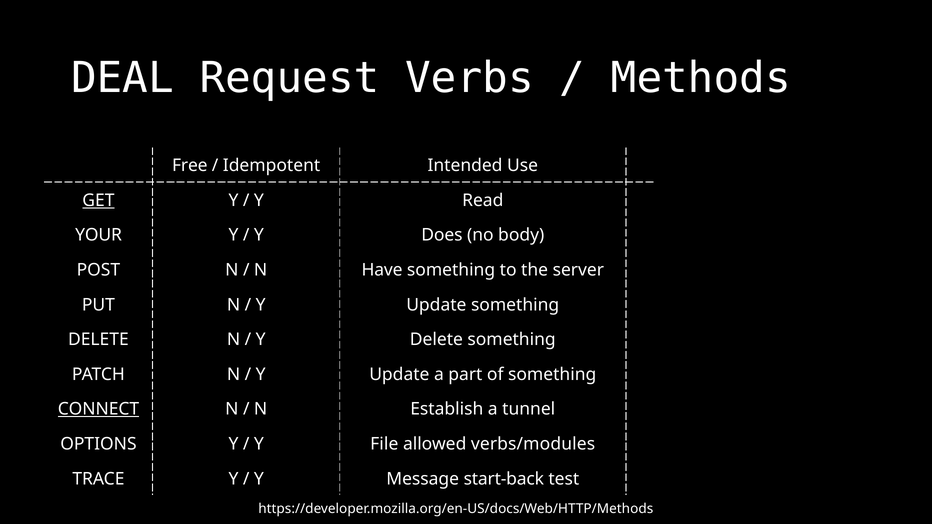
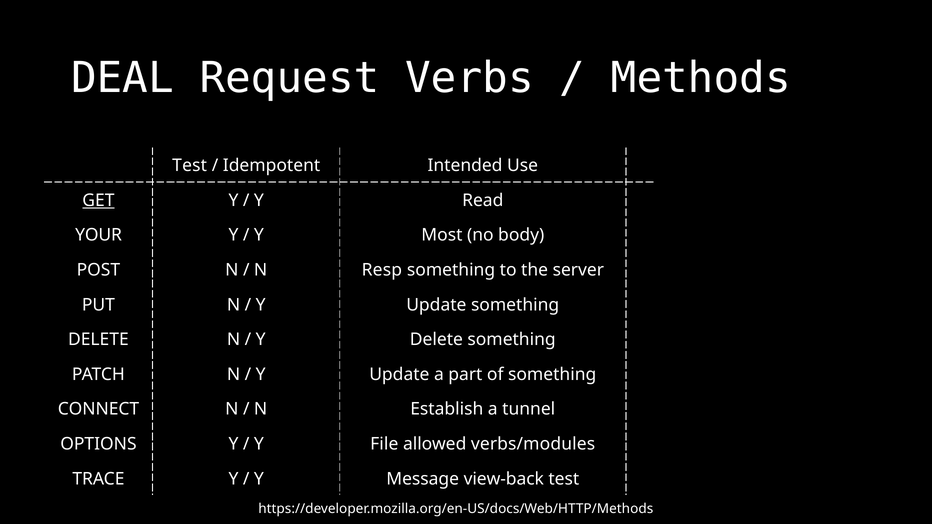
Free at (190, 166): Free -> Test
Does: Does -> Most
Have: Have -> Resp
CONNECT underline: present -> none
start-back: start-back -> view-back
